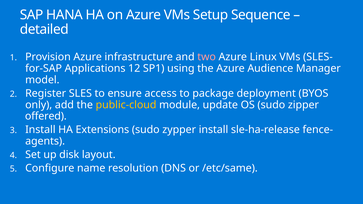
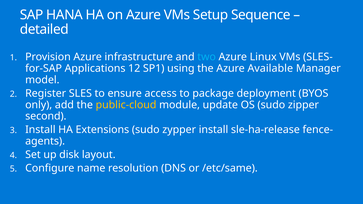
two colour: pink -> light blue
Audience: Audience -> Available
offered: offered -> second
